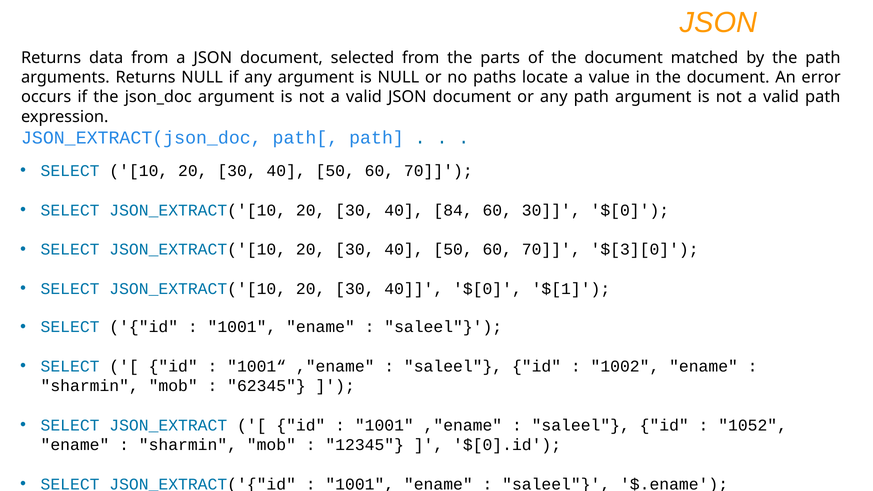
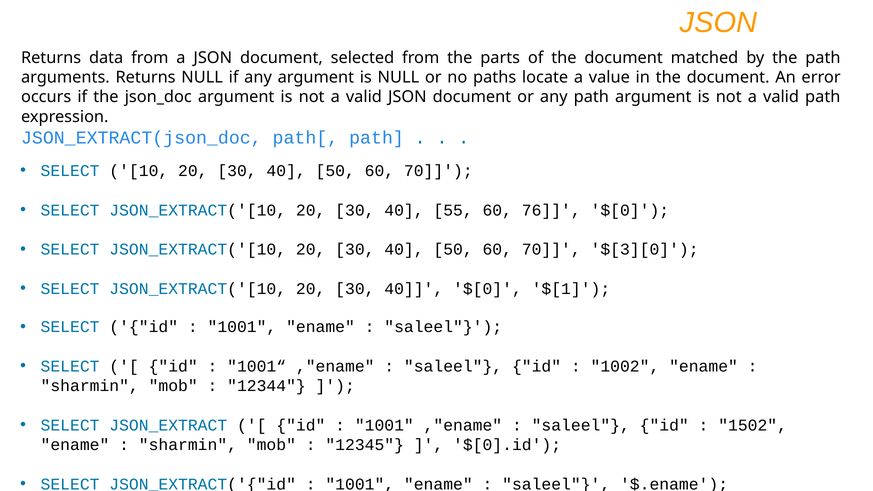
84: 84 -> 55
60 30: 30 -> 76
62345: 62345 -> 12344
1052: 1052 -> 1502
